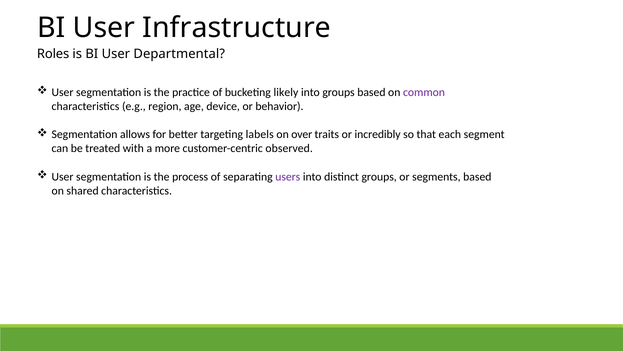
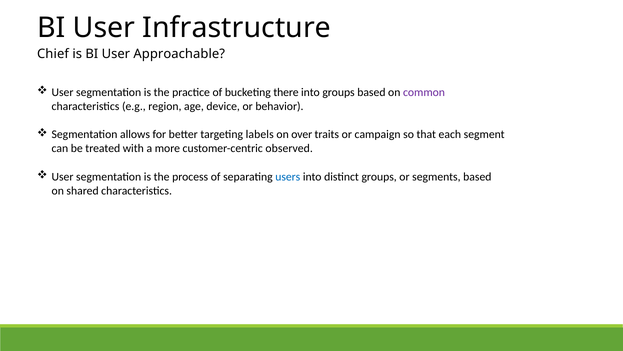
Roles: Roles -> Chief
Departmental: Departmental -> Approachable
likely: likely -> there
incredibly: incredibly -> campaign
users colour: purple -> blue
